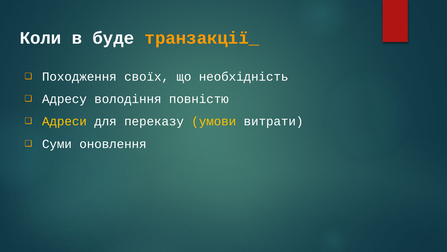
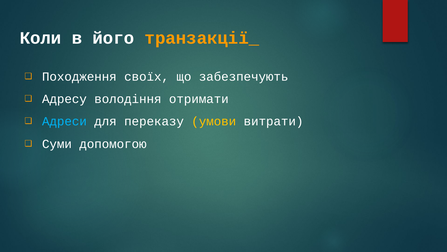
буде: буде -> його
необхідність: необхідність -> забезпечують
повністю: повністю -> отримати
Адреси colour: yellow -> light blue
оновлення: оновлення -> допомогою
